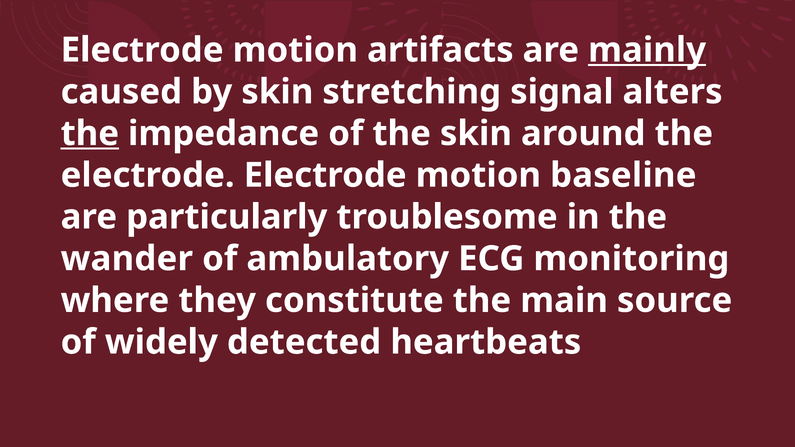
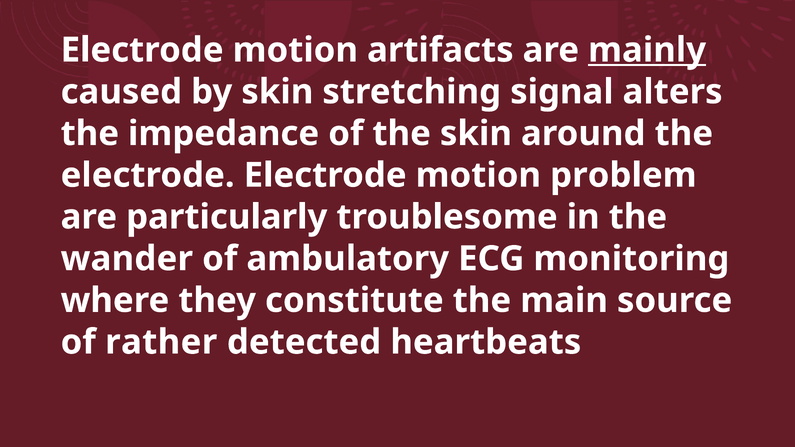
the at (90, 134) underline: present -> none
baseline: baseline -> problem
widely: widely -> rather
